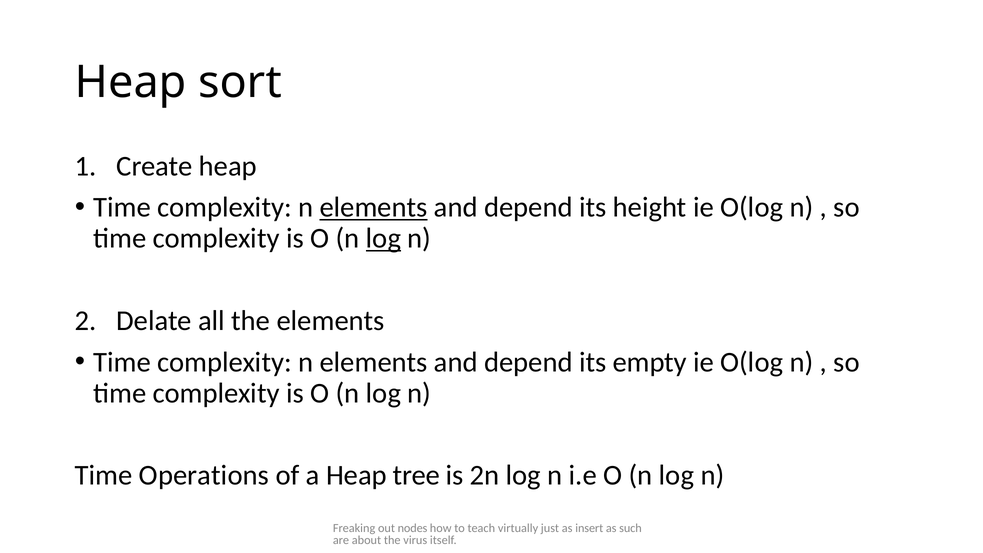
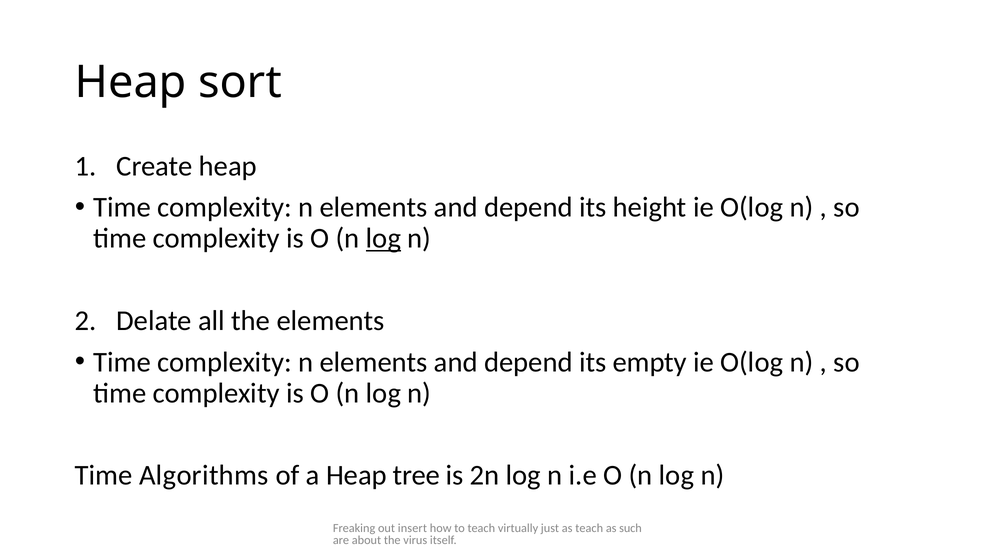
elements at (374, 207) underline: present -> none
Operations: Operations -> Algorithms
nodes: nodes -> insert
as insert: insert -> teach
